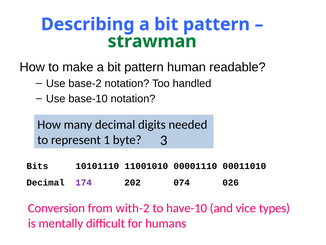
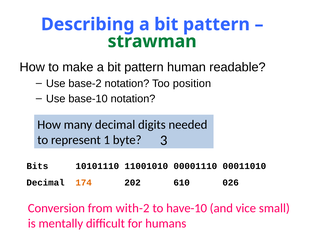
handled: handled -> position
174 colour: purple -> orange
074: 074 -> 610
types: types -> small
